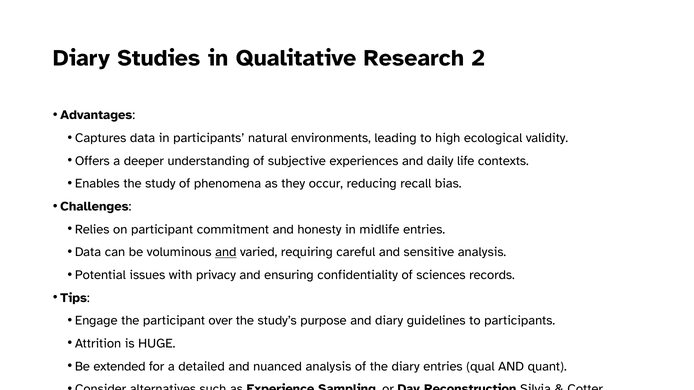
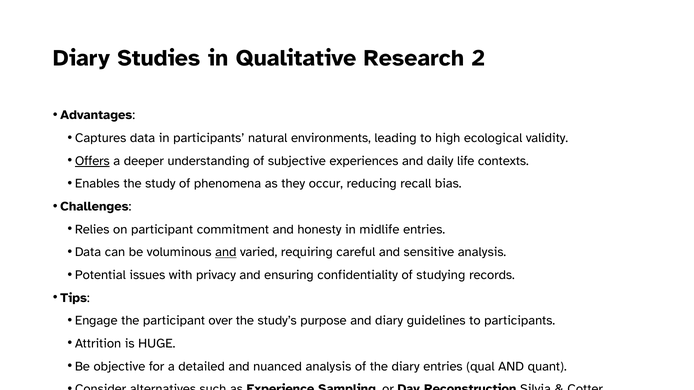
Offers underline: none -> present
sciences: sciences -> studying
extended: extended -> objective
